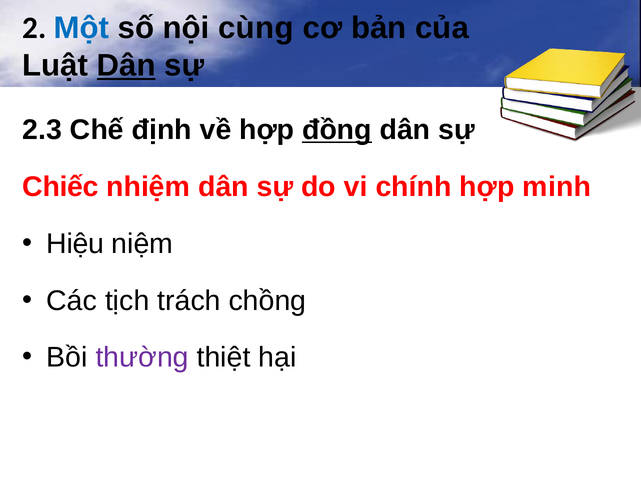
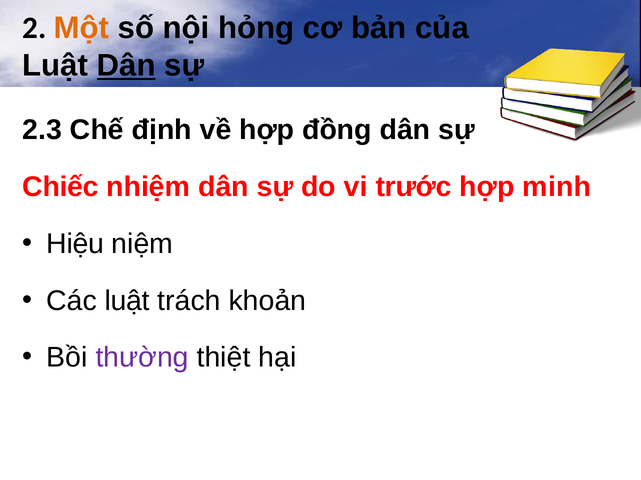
Một colour: blue -> orange
cùng: cùng -> hỏng
đồng underline: present -> none
chính: chính -> trước
Các tịch: tịch -> luật
chồng: chồng -> khoản
